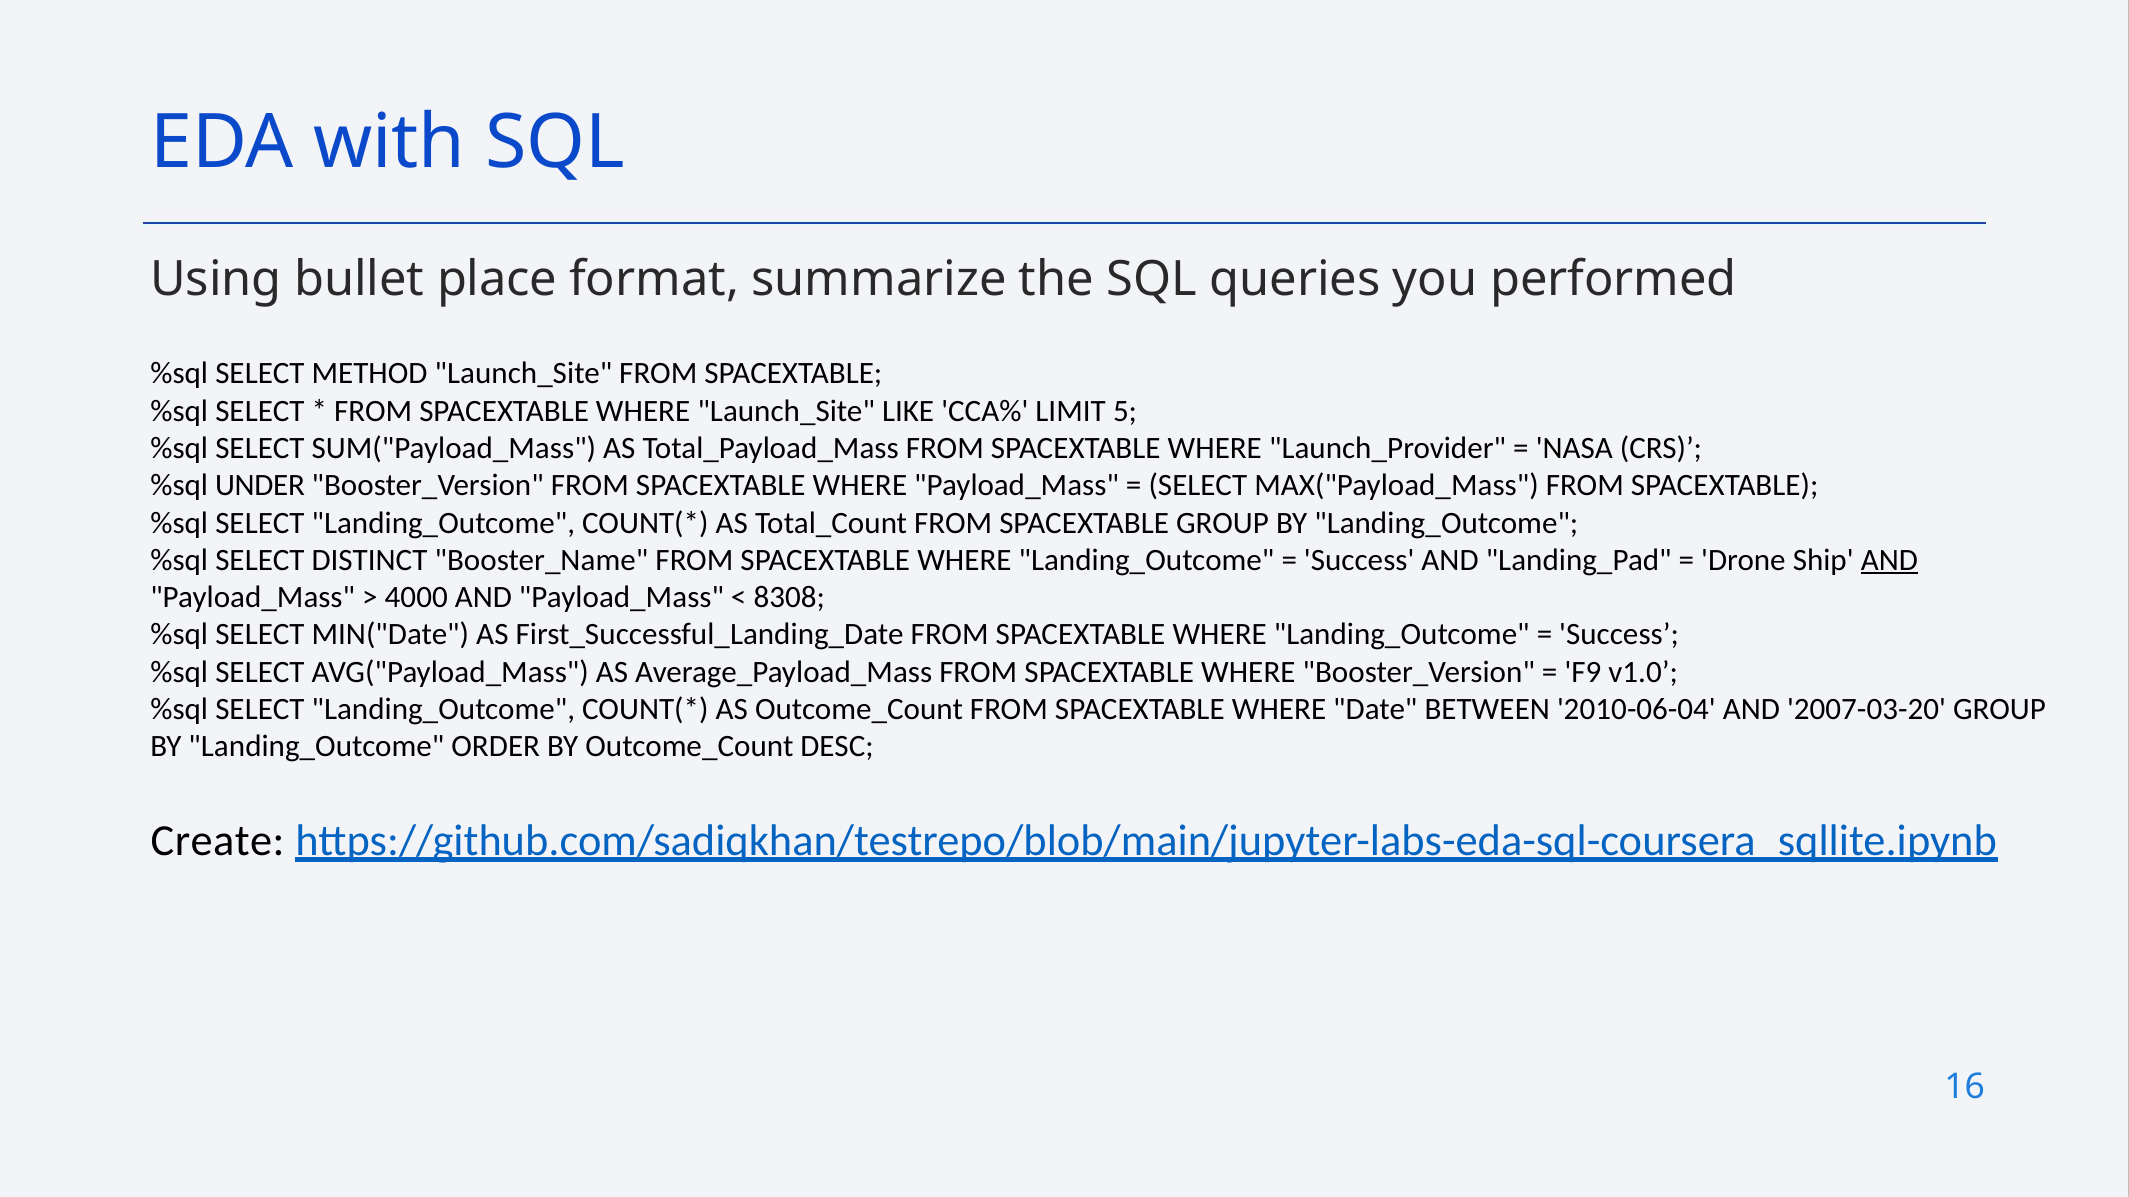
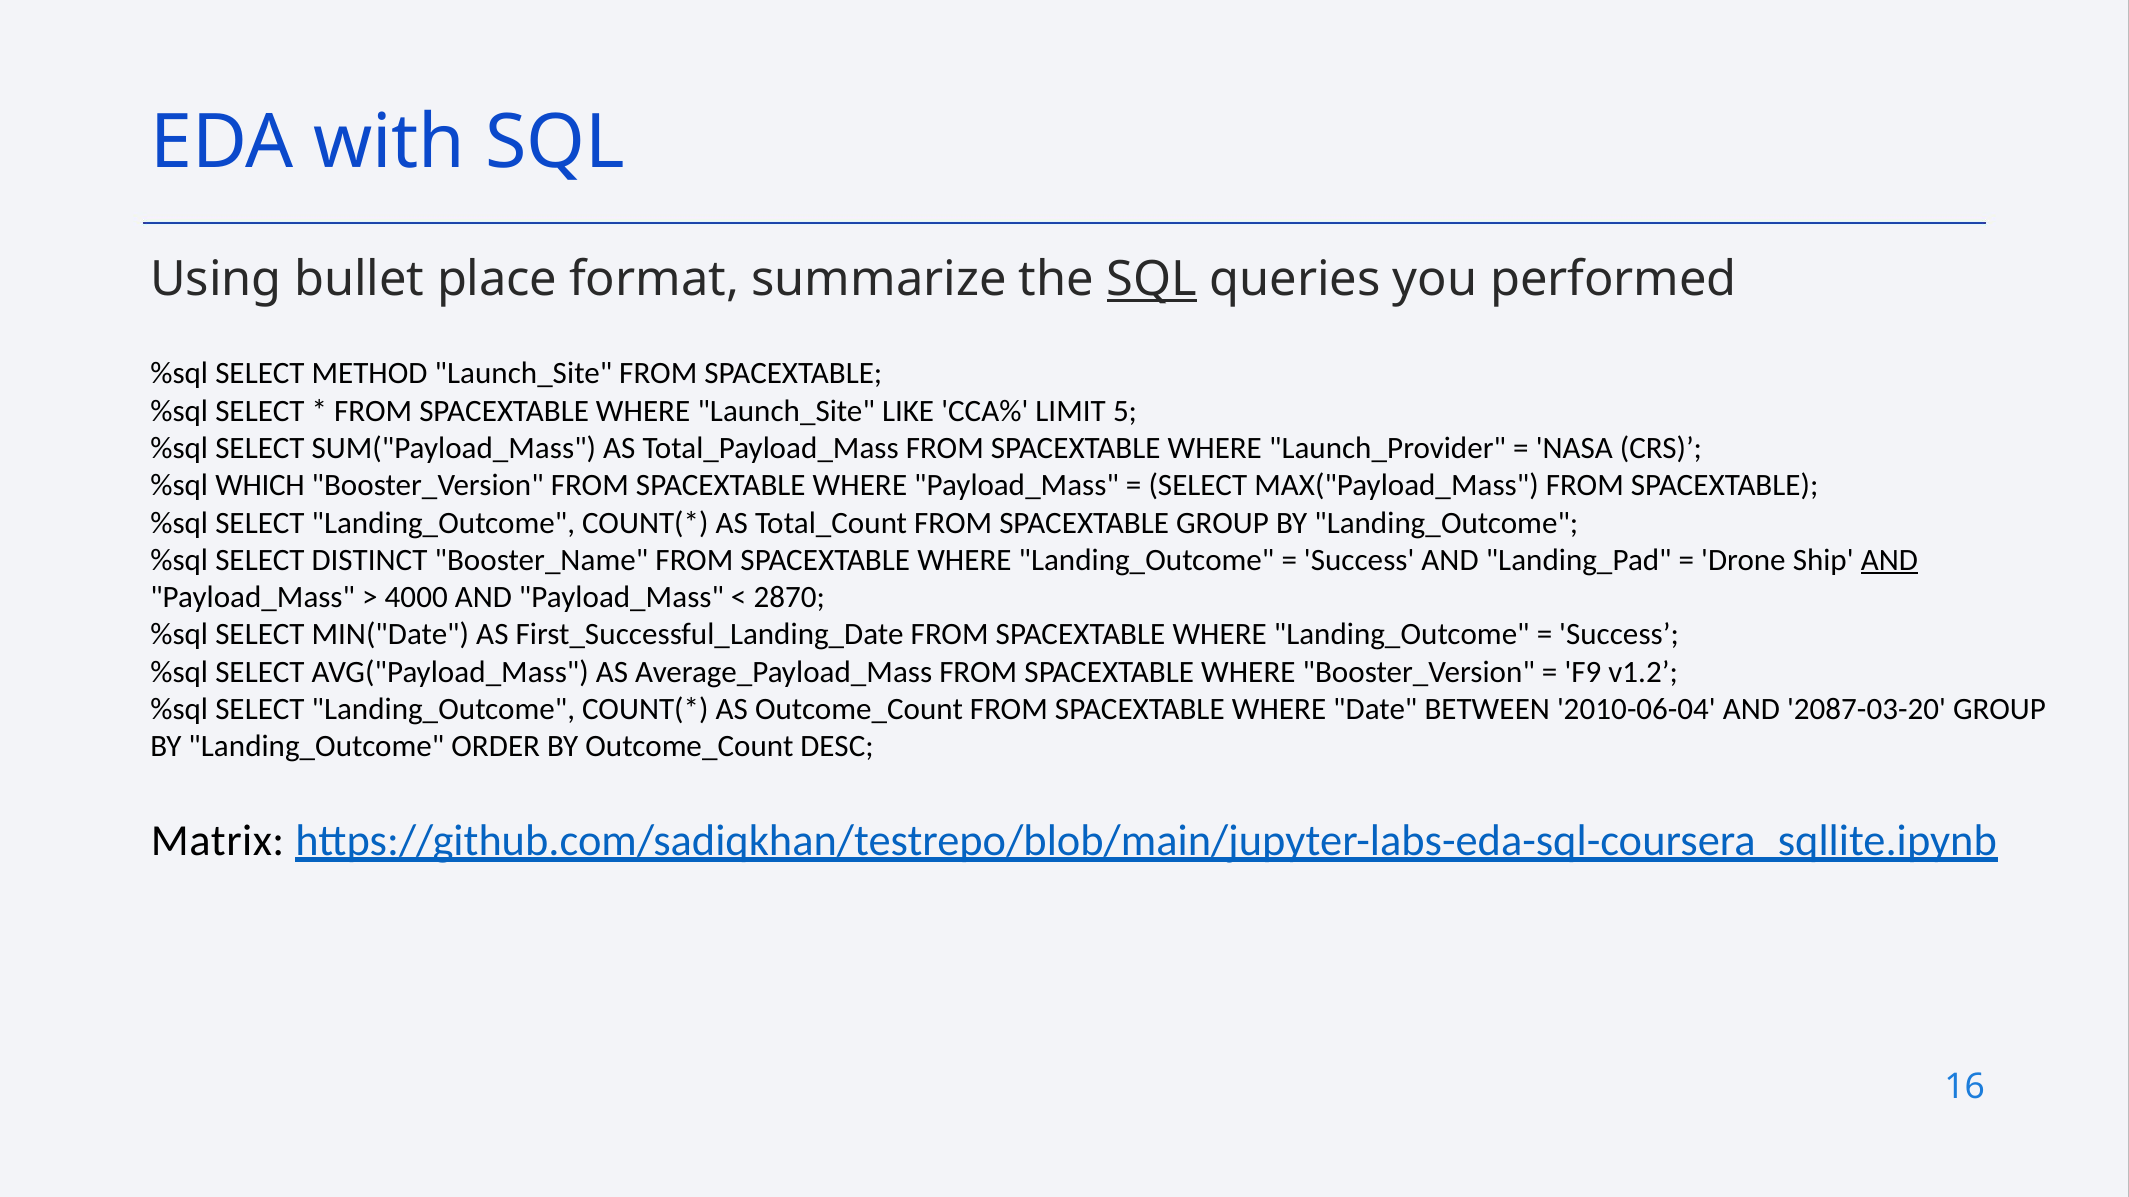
SQL at (1152, 279) underline: none -> present
UNDER: UNDER -> WHICH
8308: 8308 -> 2870
v1.0: v1.0 -> v1.2
2007-03-20: 2007-03-20 -> 2087-03-20
Create: Create -> Matrix
